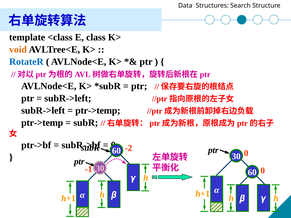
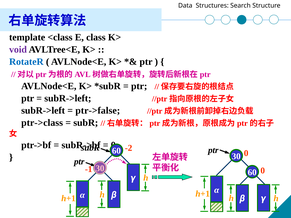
void colour: orange -> purple
ptr->temp at (98, 111): ptr->temp -> ptr->false
ptr->temp at (42, 123): ptr->temp -> ptr->class
